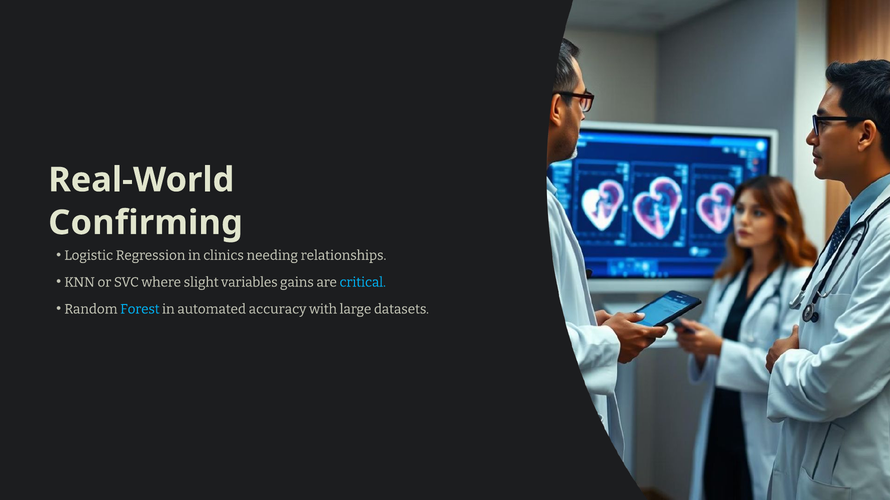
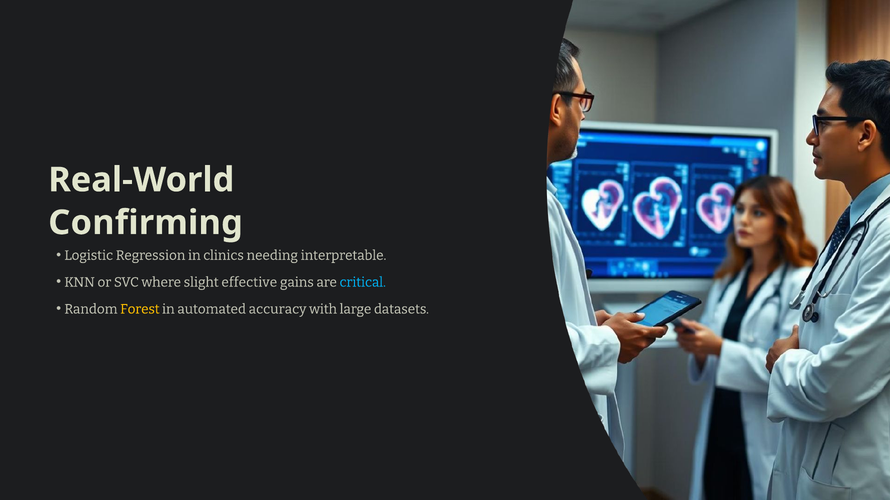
relationships: relationships -> interpretable
variables: variables -> effective
Forest colour: light blue -> yellow
